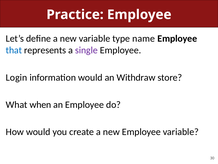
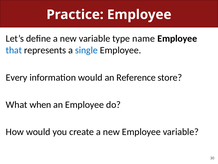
single colour: purple -> blue
Login: Login -> Every
Withdraw: Withdraw -> Reference
